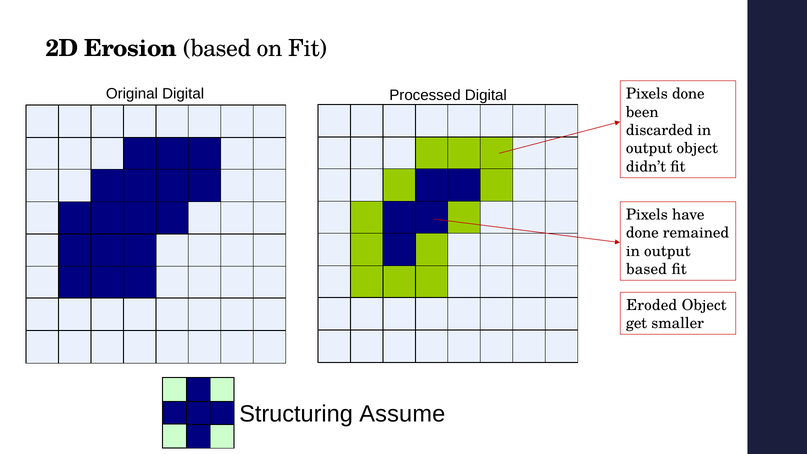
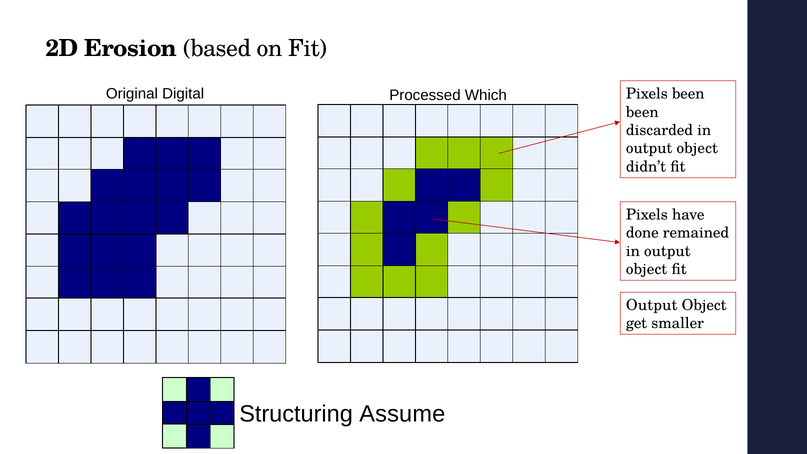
Processed Digital: Digital -> Which
Pixels done: done -> been
based at (647, 269): based -> object
Eroded at (652, 305): Eroded -> Output
